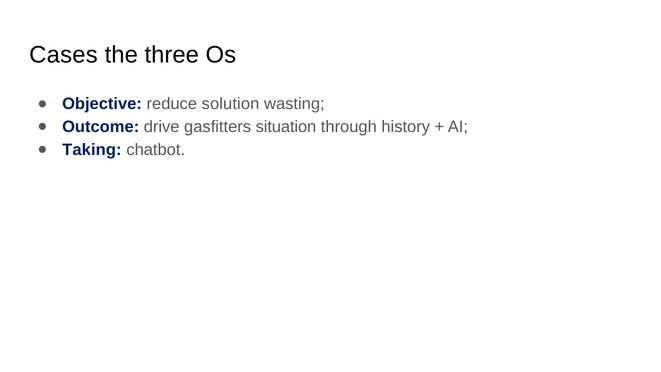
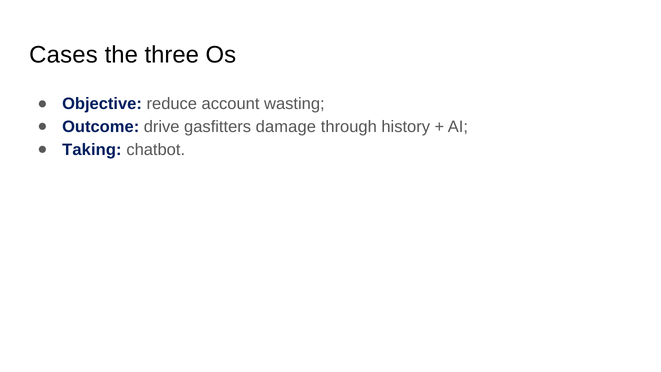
solution: solution -> account
situation: situation -> damage
